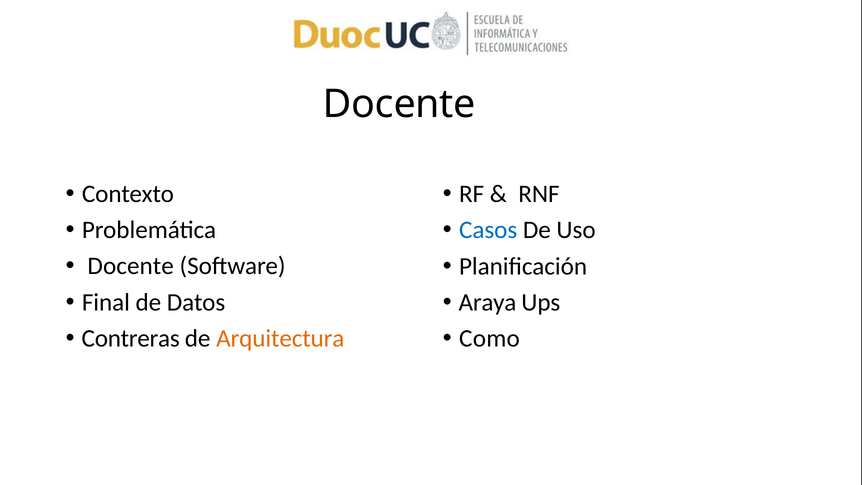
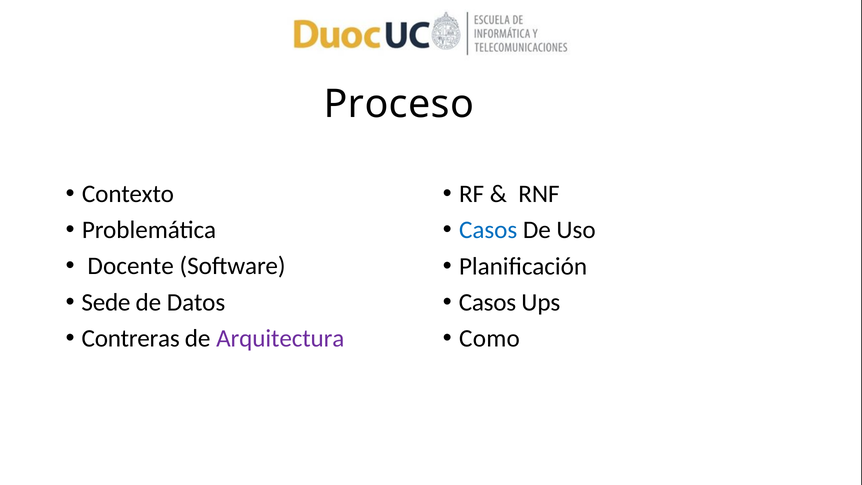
Docente at (399, 104): Docente -> Proceso
Final: Final -> Sede
Araya at (487, 302): Araya -> Casos
Arquitectura colour: orange -> purple
